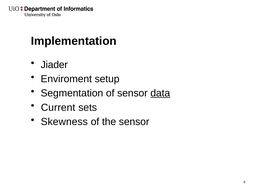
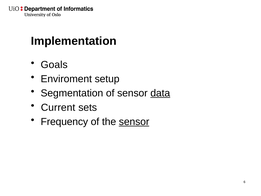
Jiader: Jiader -> Goals
Skewness: Skewness -> Frequency
sensor at (134, 122) underline: none -> present
